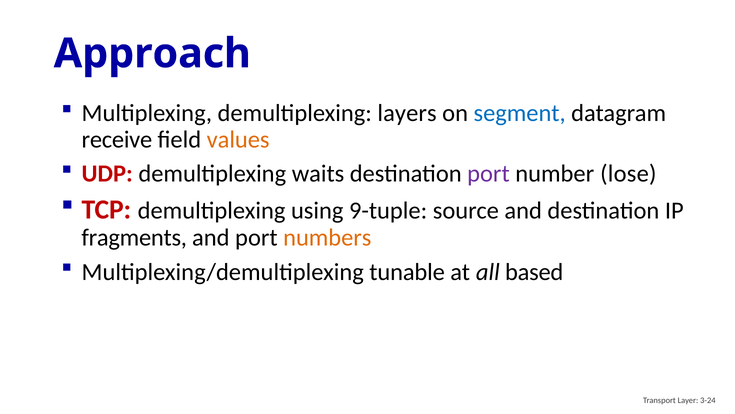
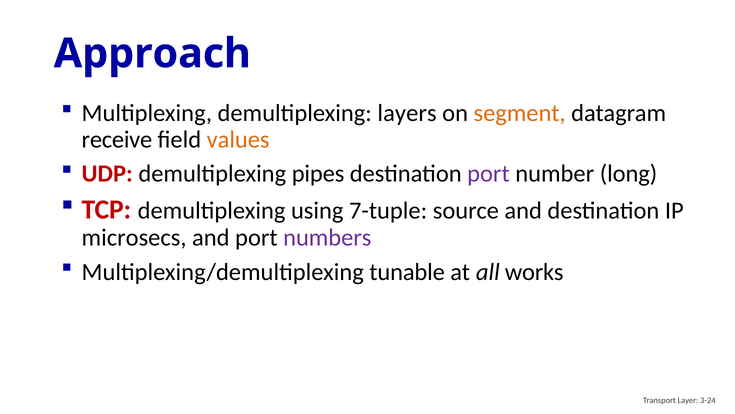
segment colour: blue -> orange
waits: waits -> pipes
lose: lose -> long
9-tuple: 9-tuple -> 7-tuple
fragments: fragments -> microsecs
numbers colour: orange -> purple
based: based -> works
